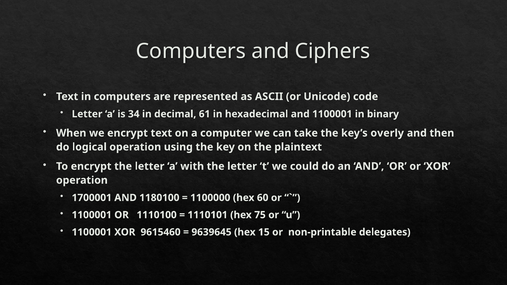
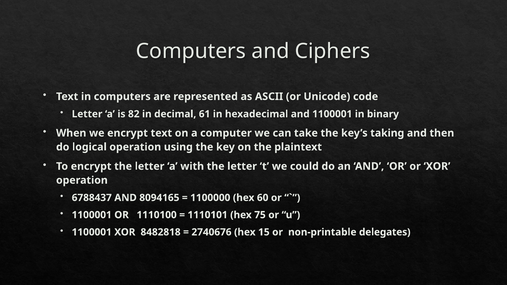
34: 34 -> 82
overly: overly -> taking
1700001: 1700001 -> 6788437
1180100: 1180100 -> 8094165
9615460: 9615460 -> 8482818
9639645: 9639645 -> 2740676
